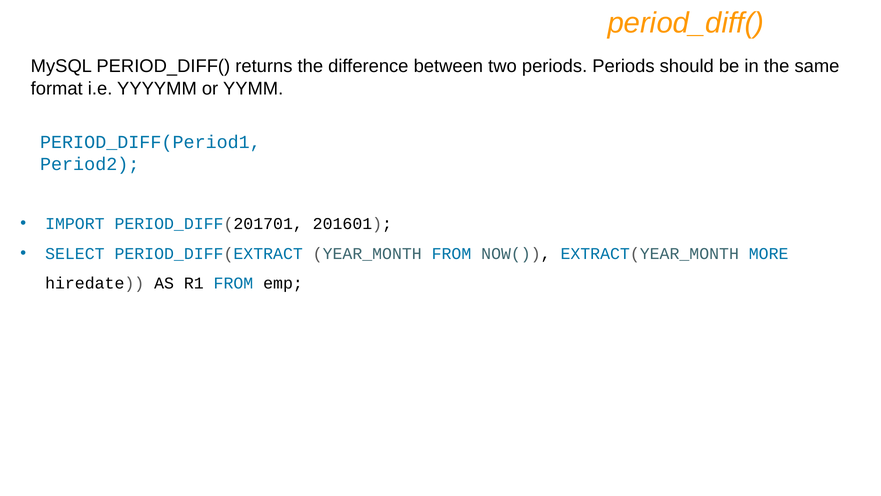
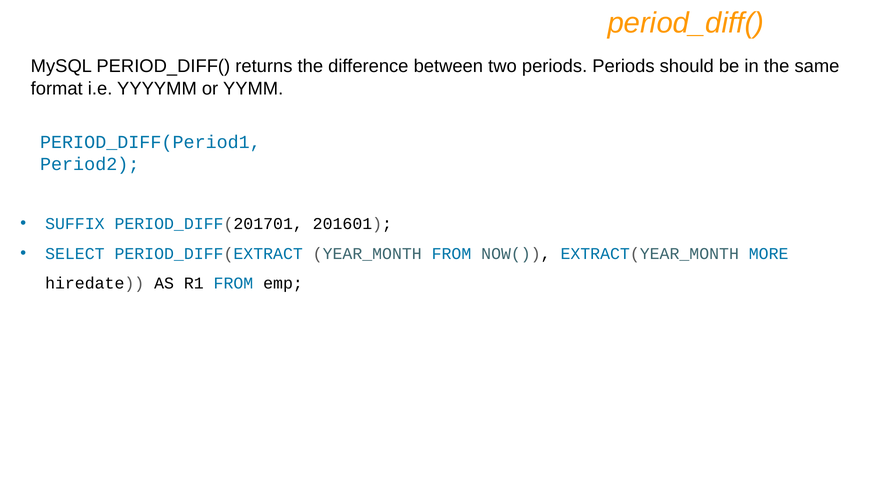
IMPORT: IMPORT -> SUFFIX
